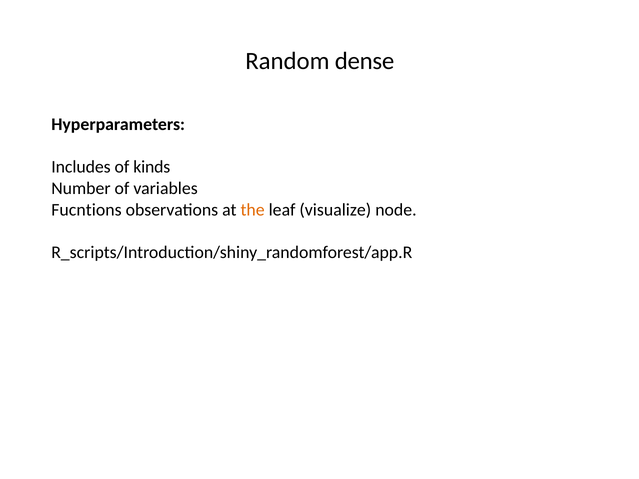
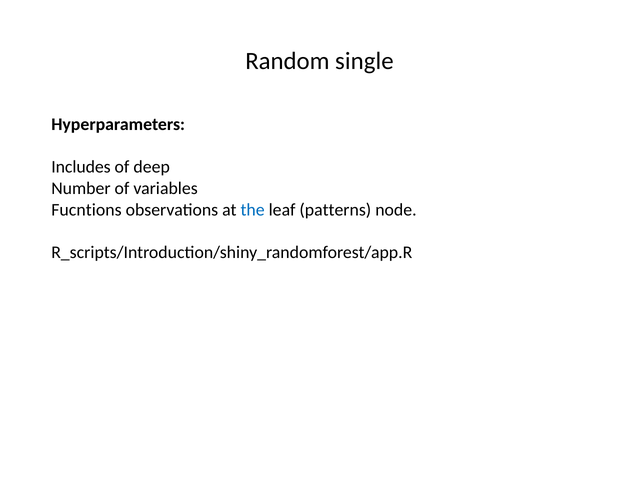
dense: dense -> single
kinds: kinds -> deep
the colour: orange -> blue
visualize: visualize -> patterns
